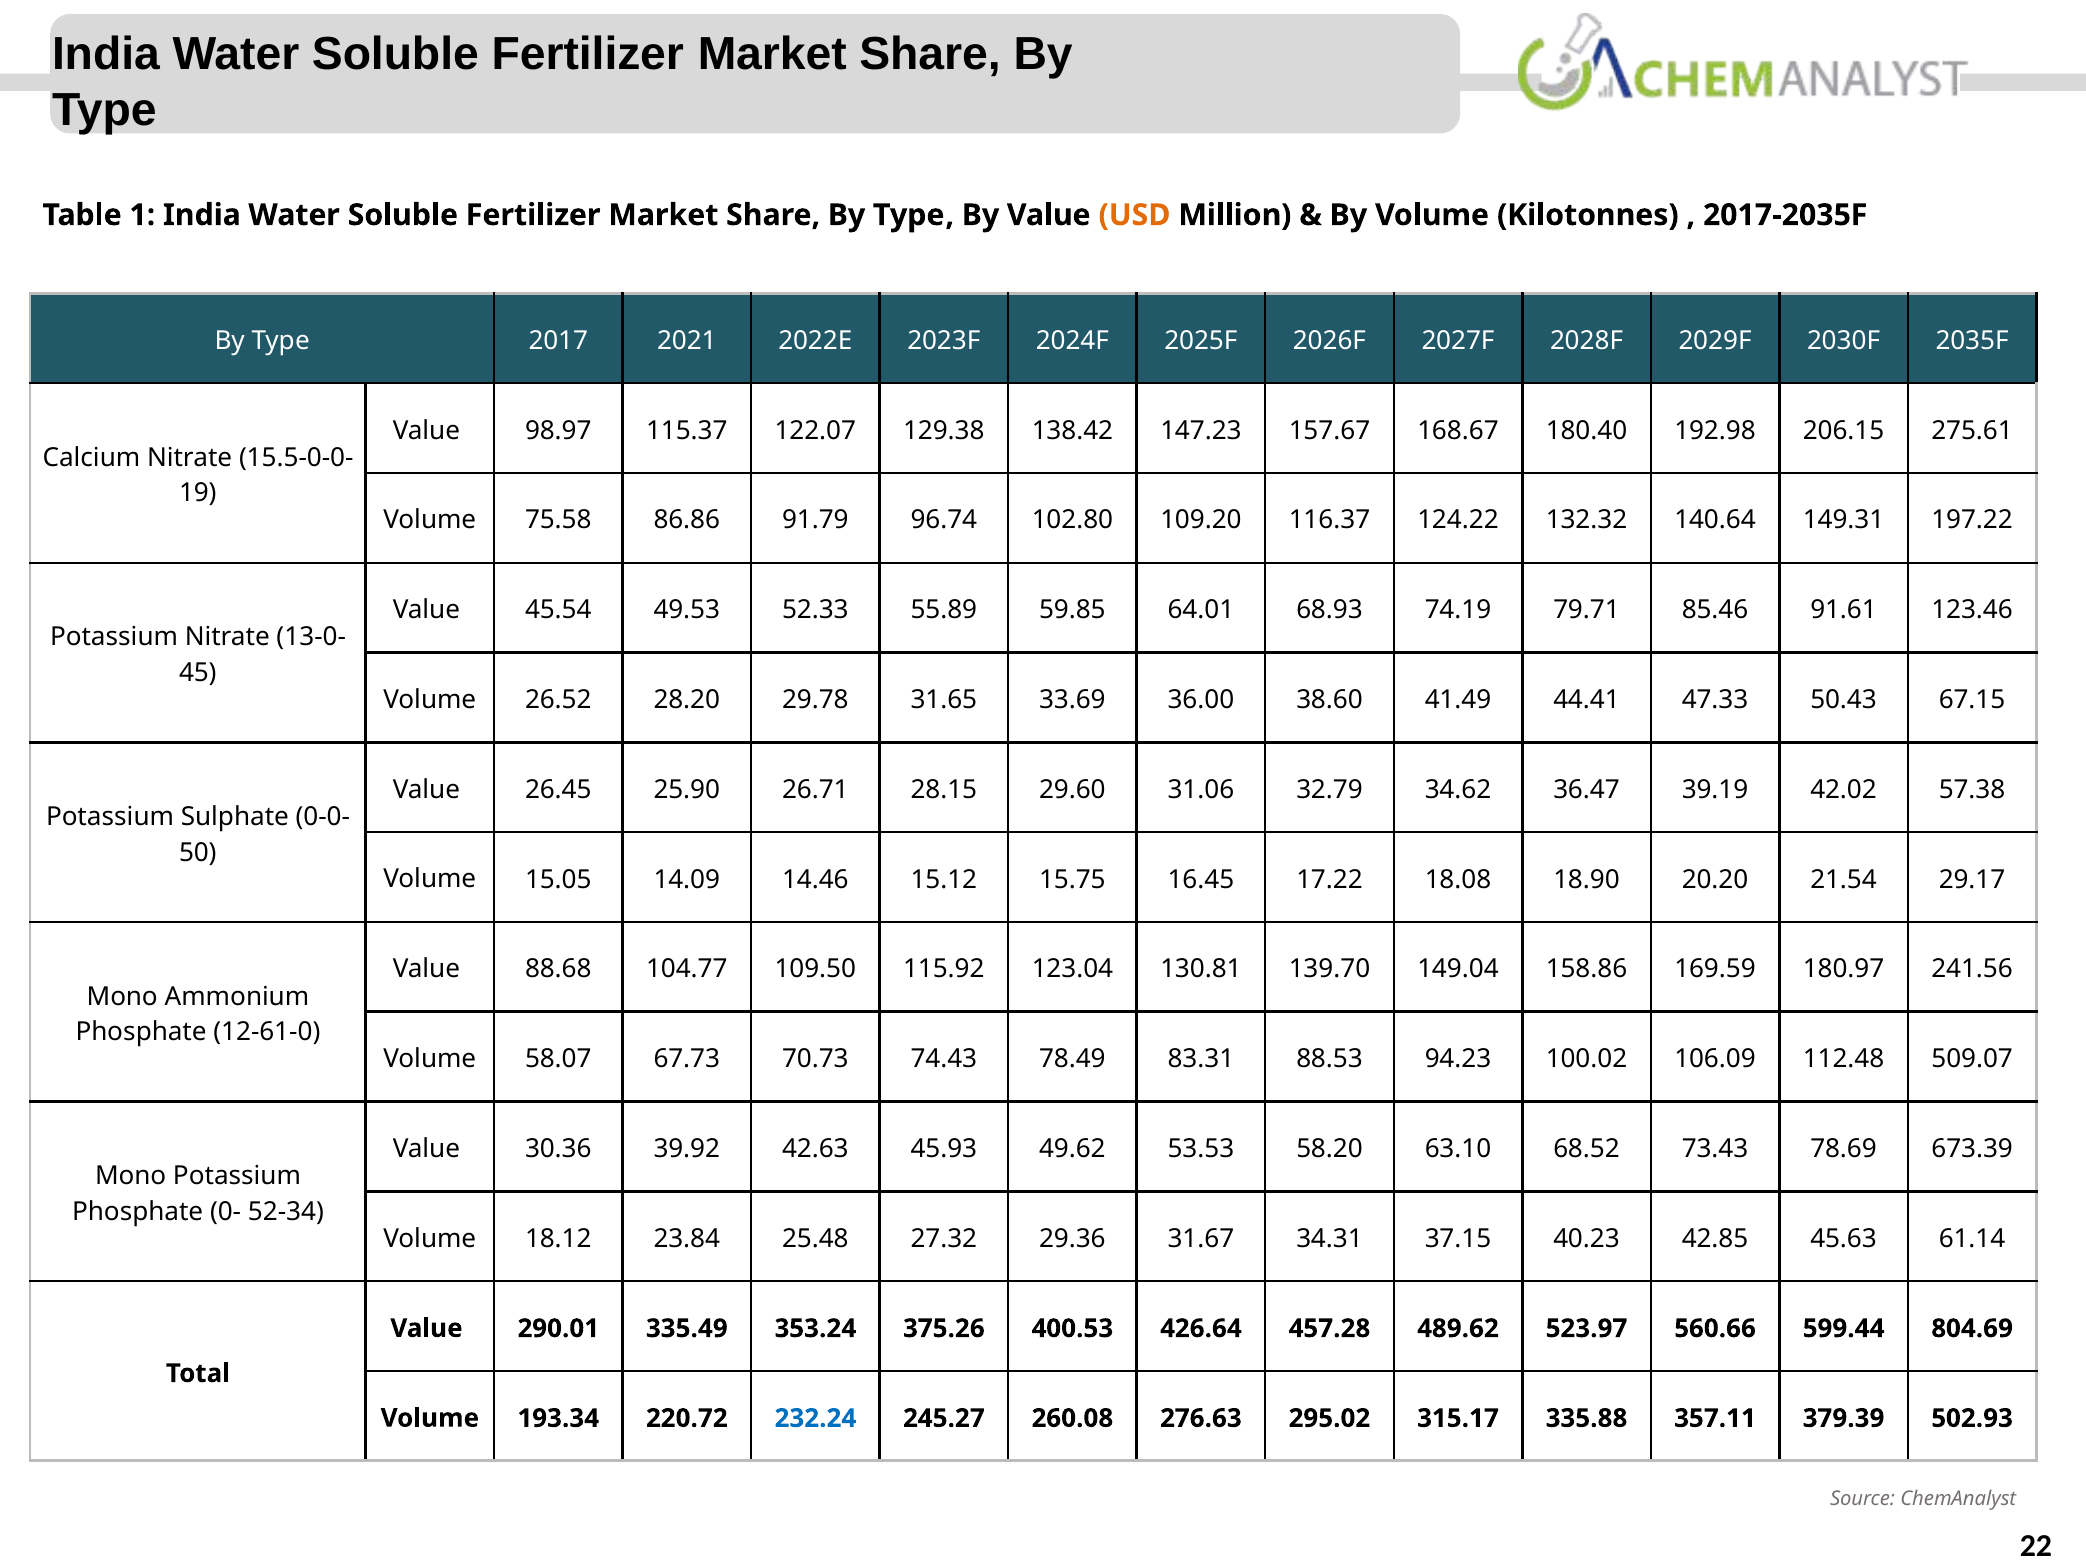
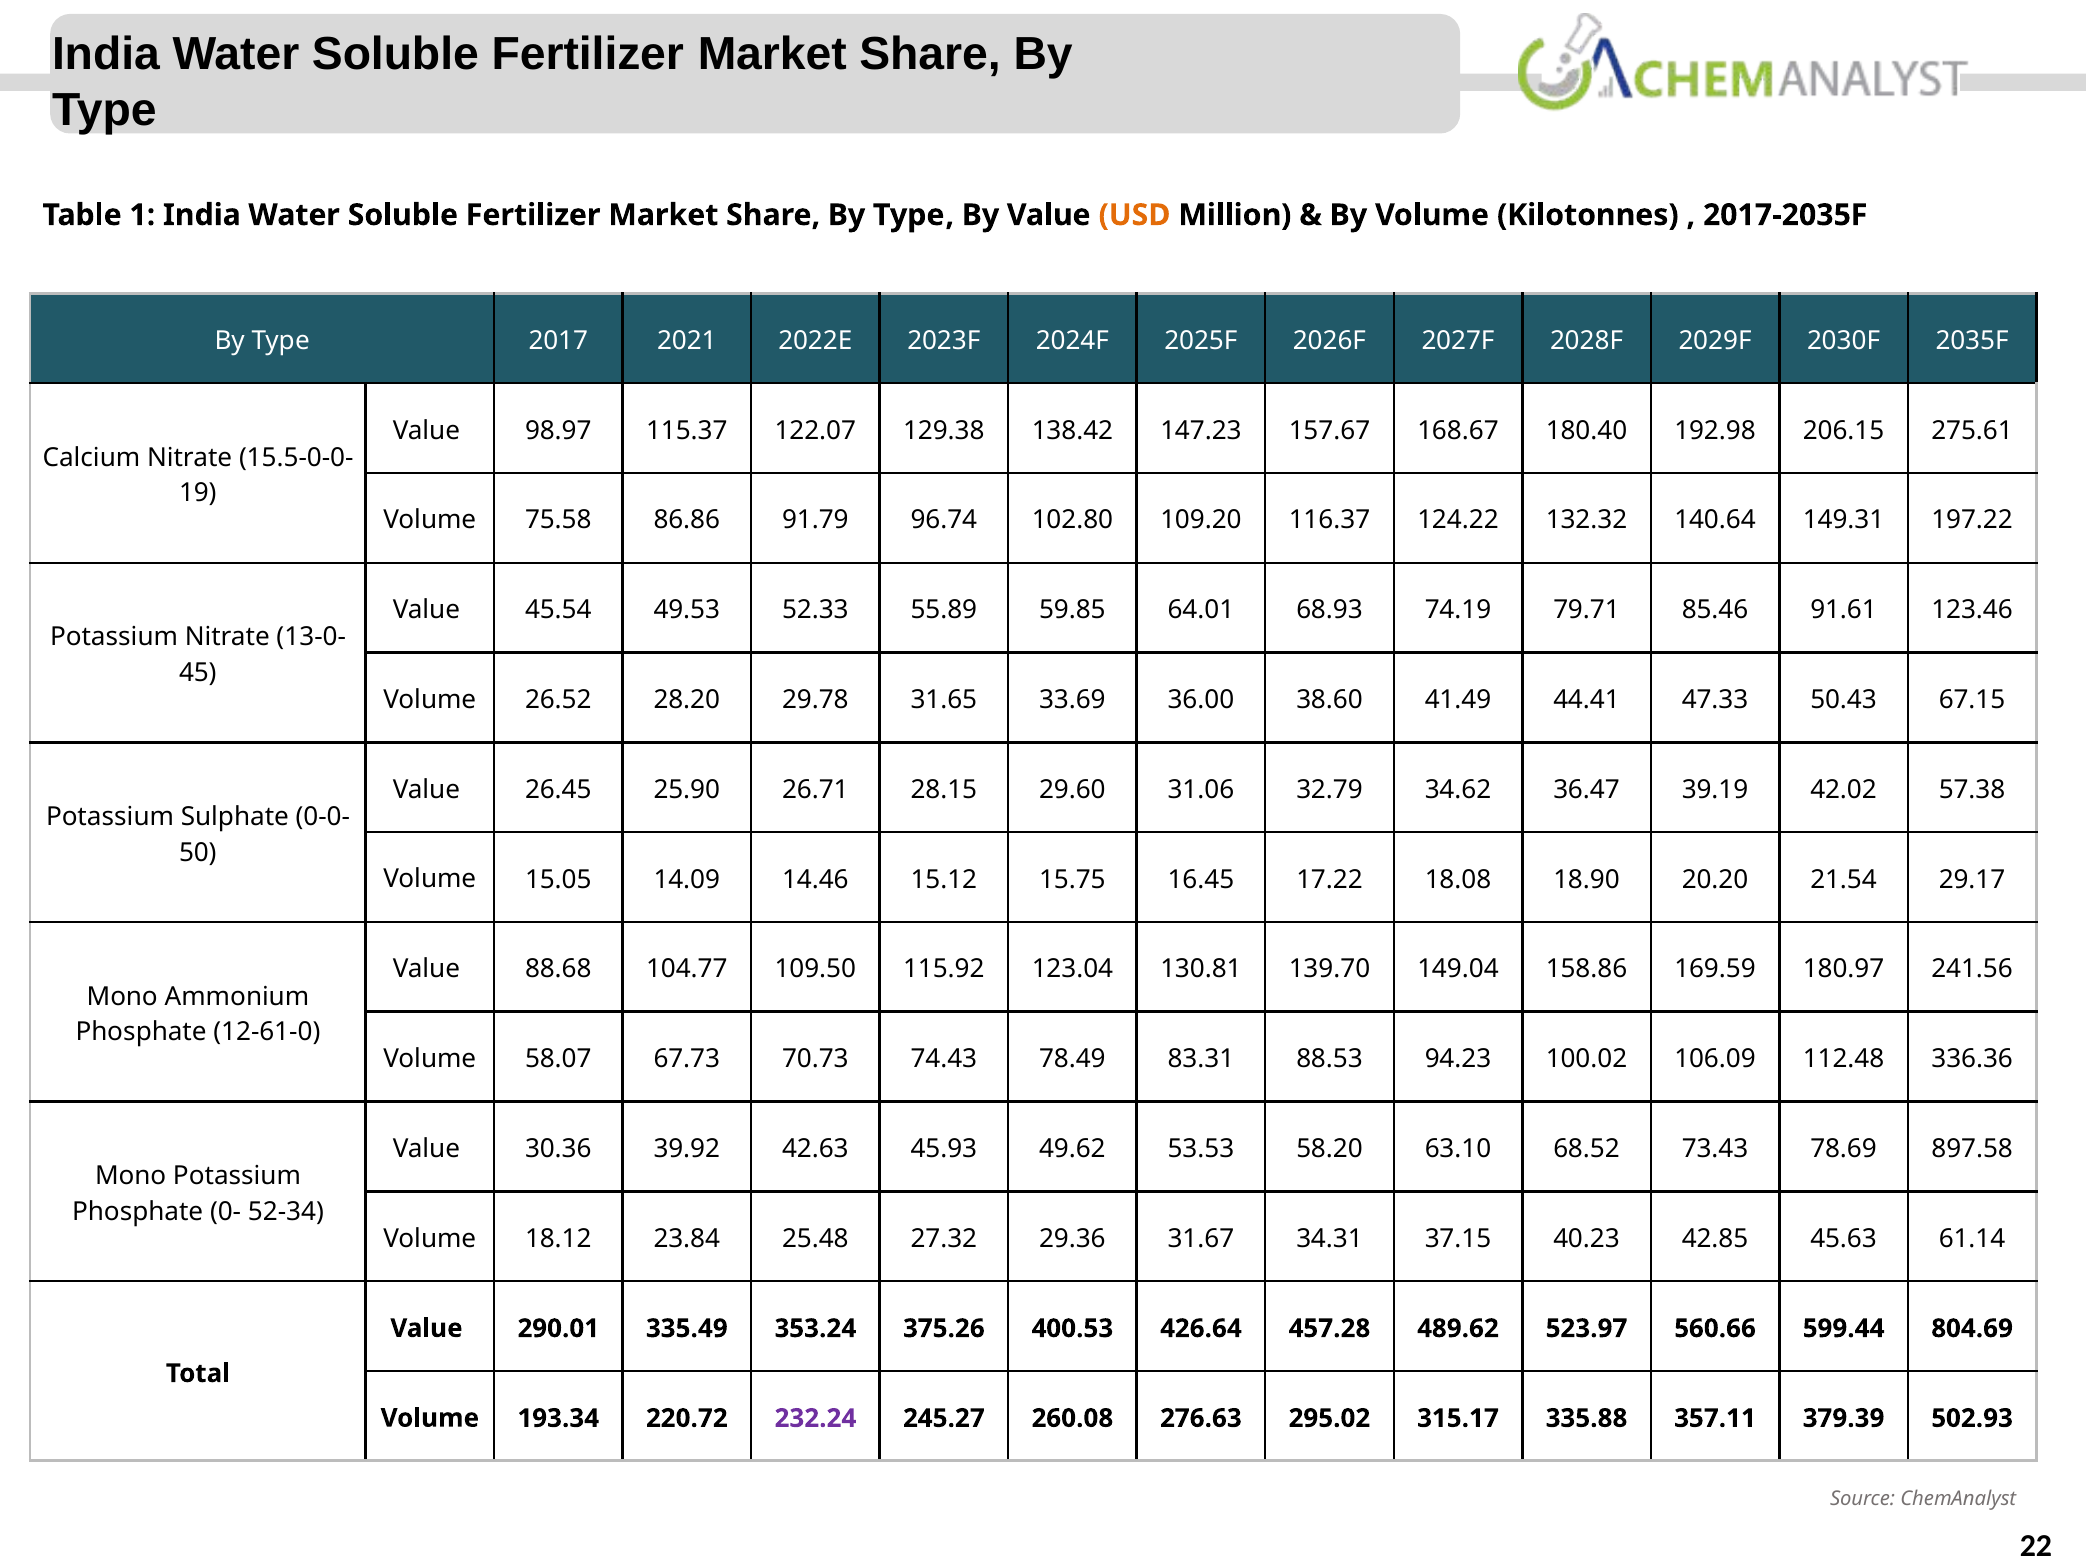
509.07: 509.07 -> 336.36
673.39: 673.39 -> 897.58
232.24 colour: blue -> purple
